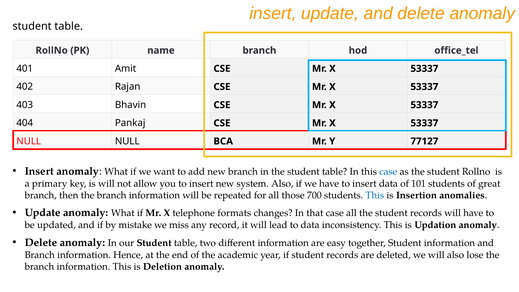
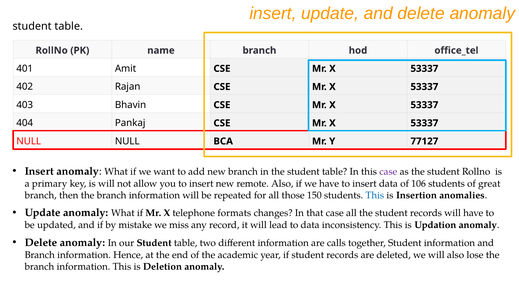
case at (388, 172) colour: blue -> purple
system: system -> remote
101: 101 -> 106
700: 700 -> 150
easy: easy -> calls
